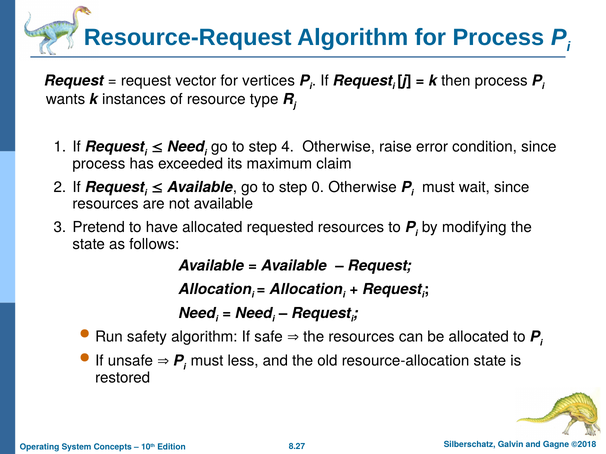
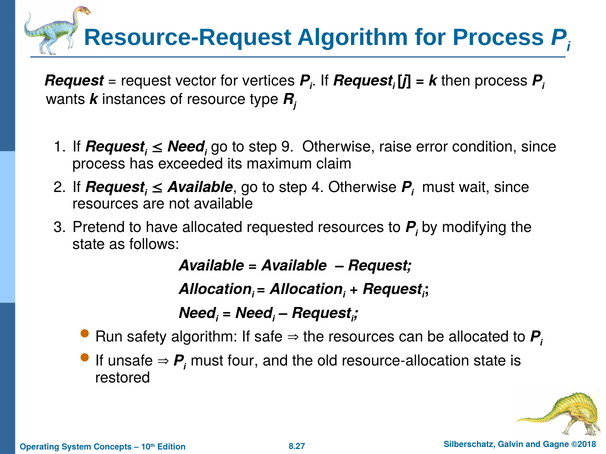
4: 4 -> 9
0: 0 -> 4
less: less -> four
